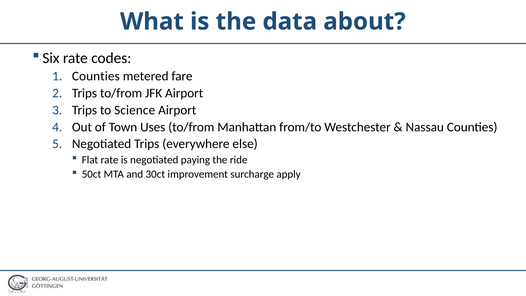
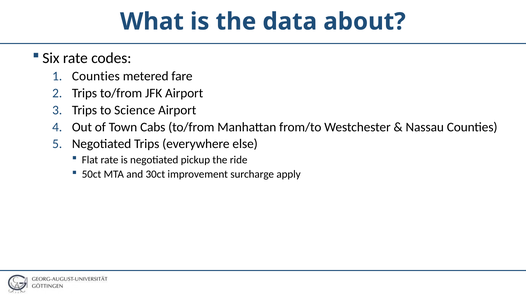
Uses: Uses -> Cabs
paying: paying -> pickup
